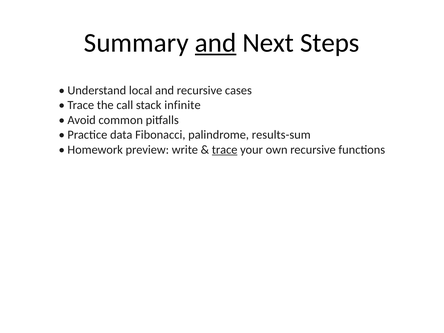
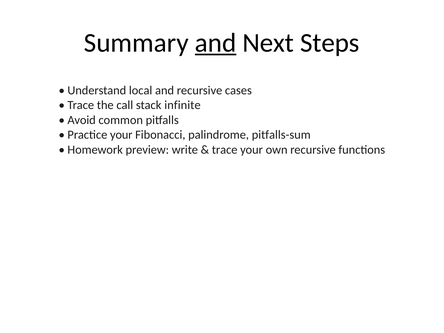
Practice data: data -> your
results-sum: results-sum -> pitfalls-sum
trace at (225, 150) underline: present -> none
